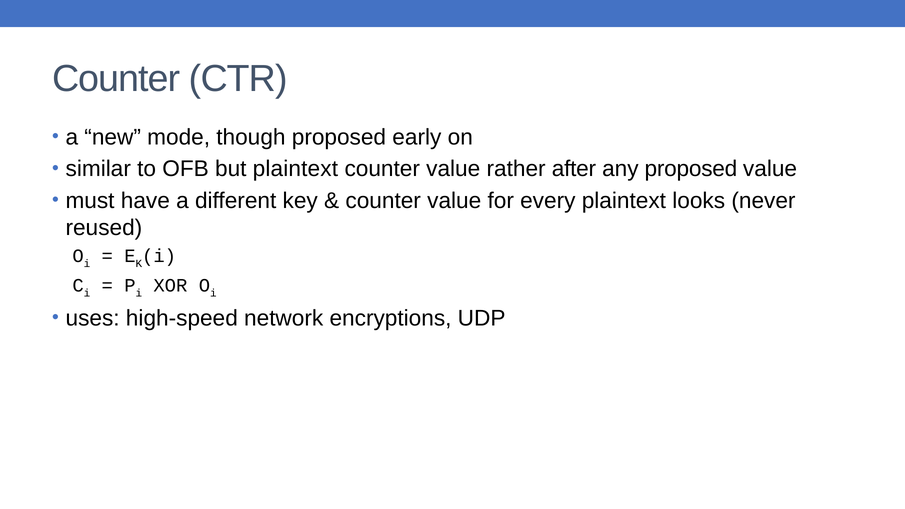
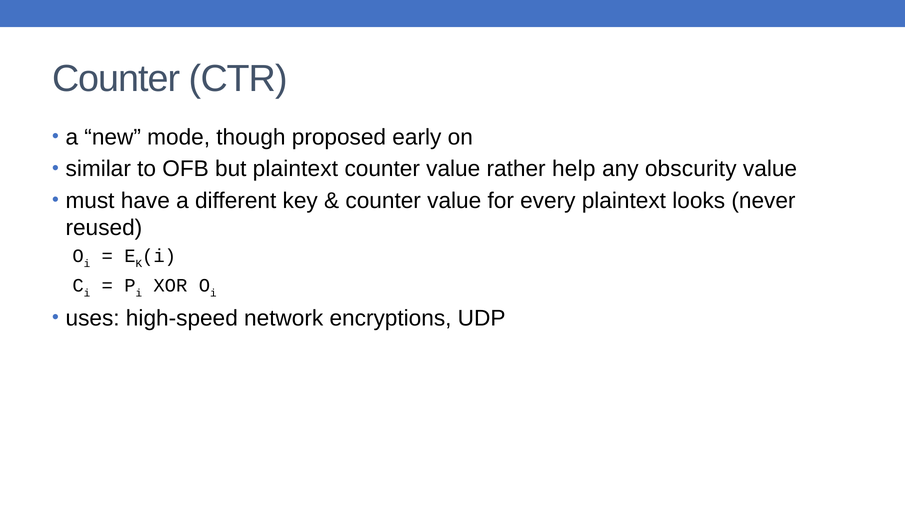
after: after -> help
any proposed: proposed -> obscurity
